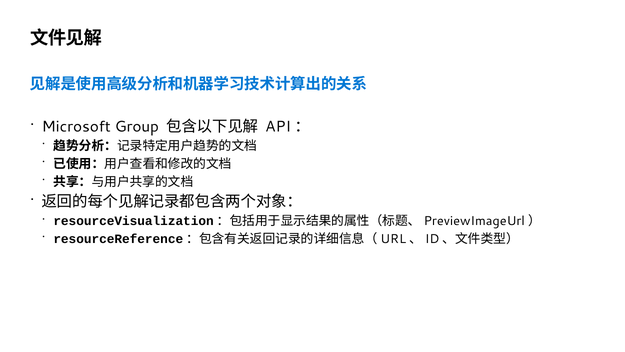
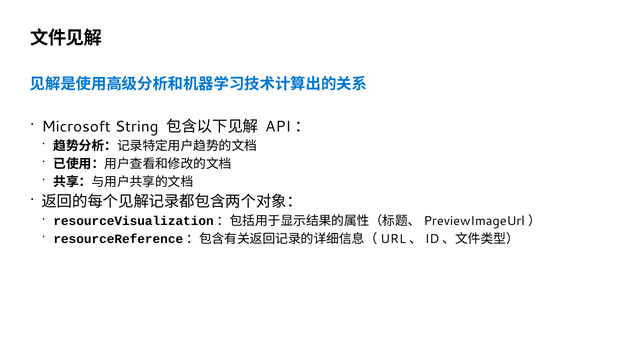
Group: Group -> String
